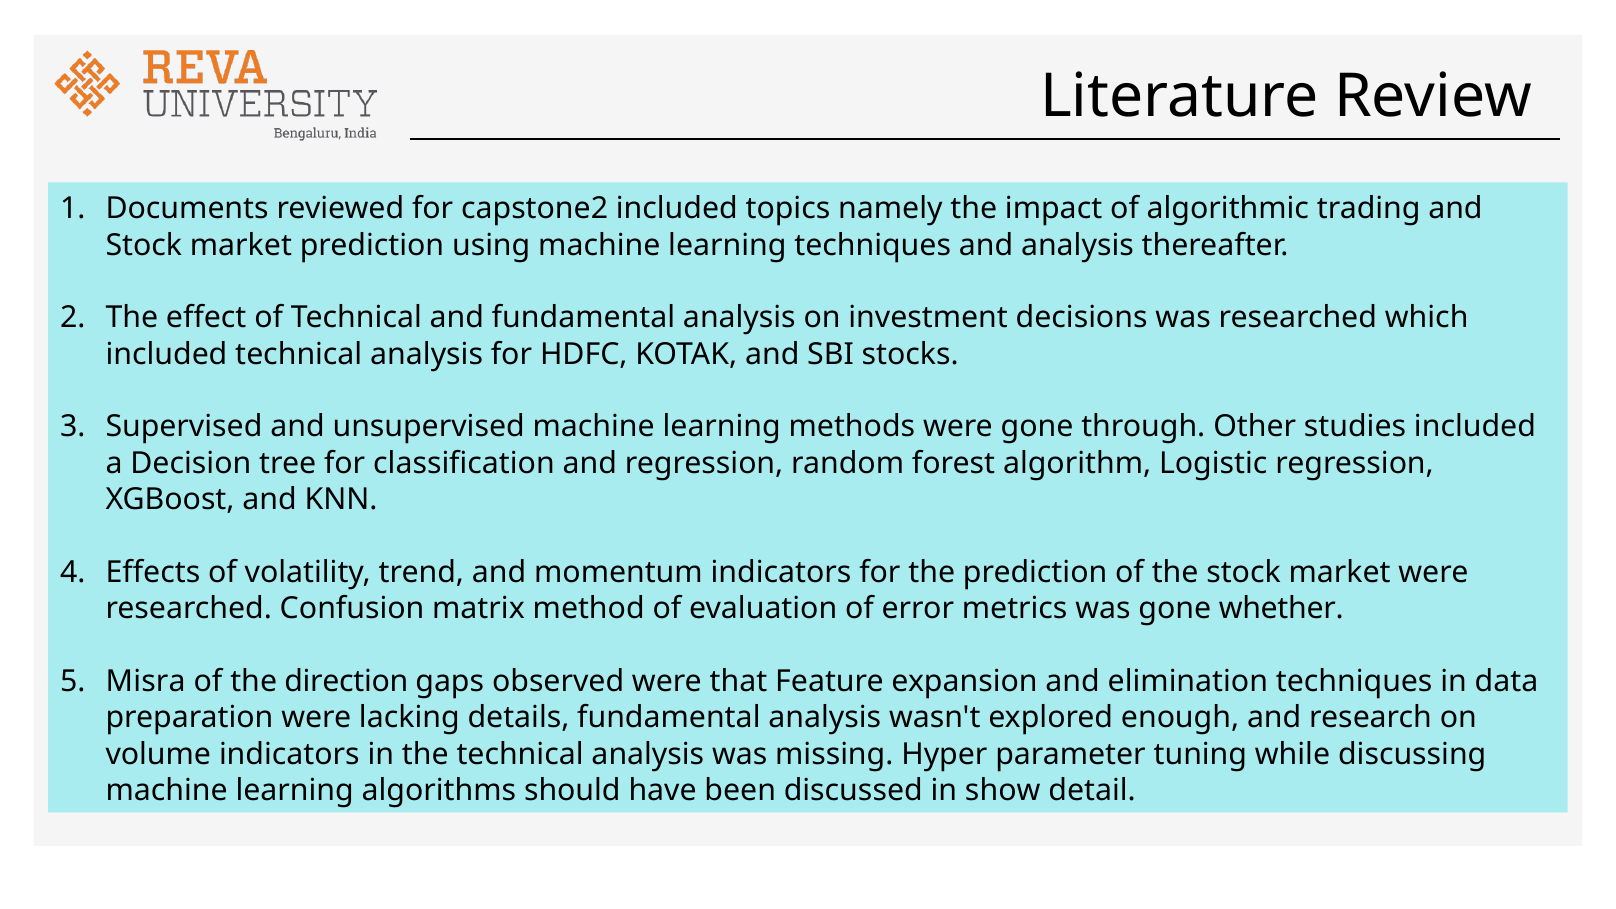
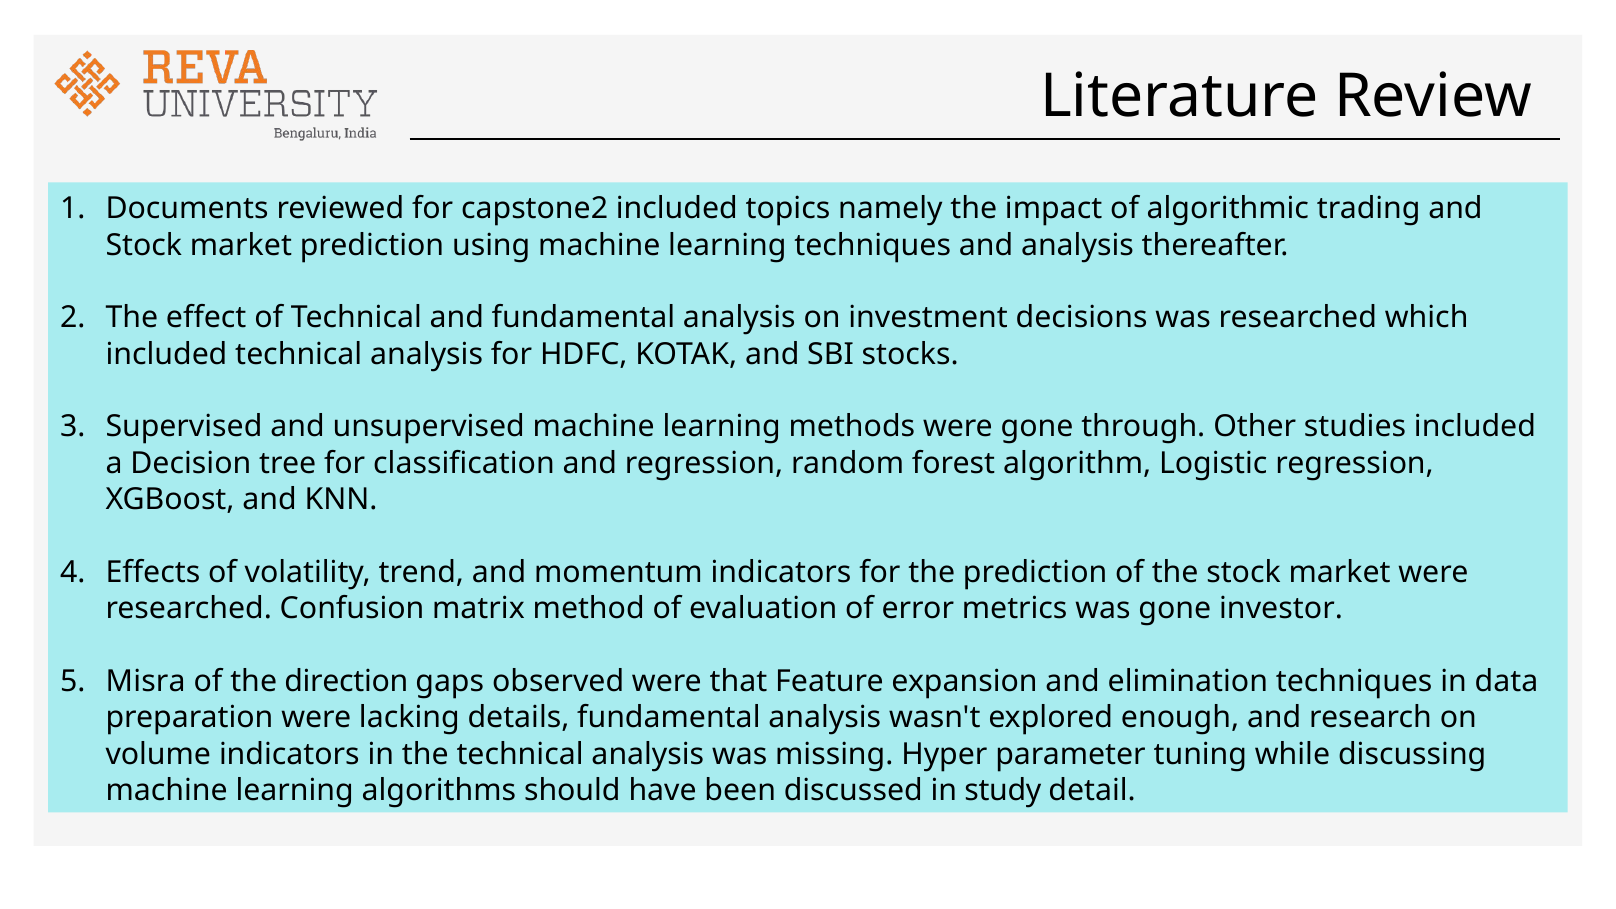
whether: whether -> investor
show: show -> study
